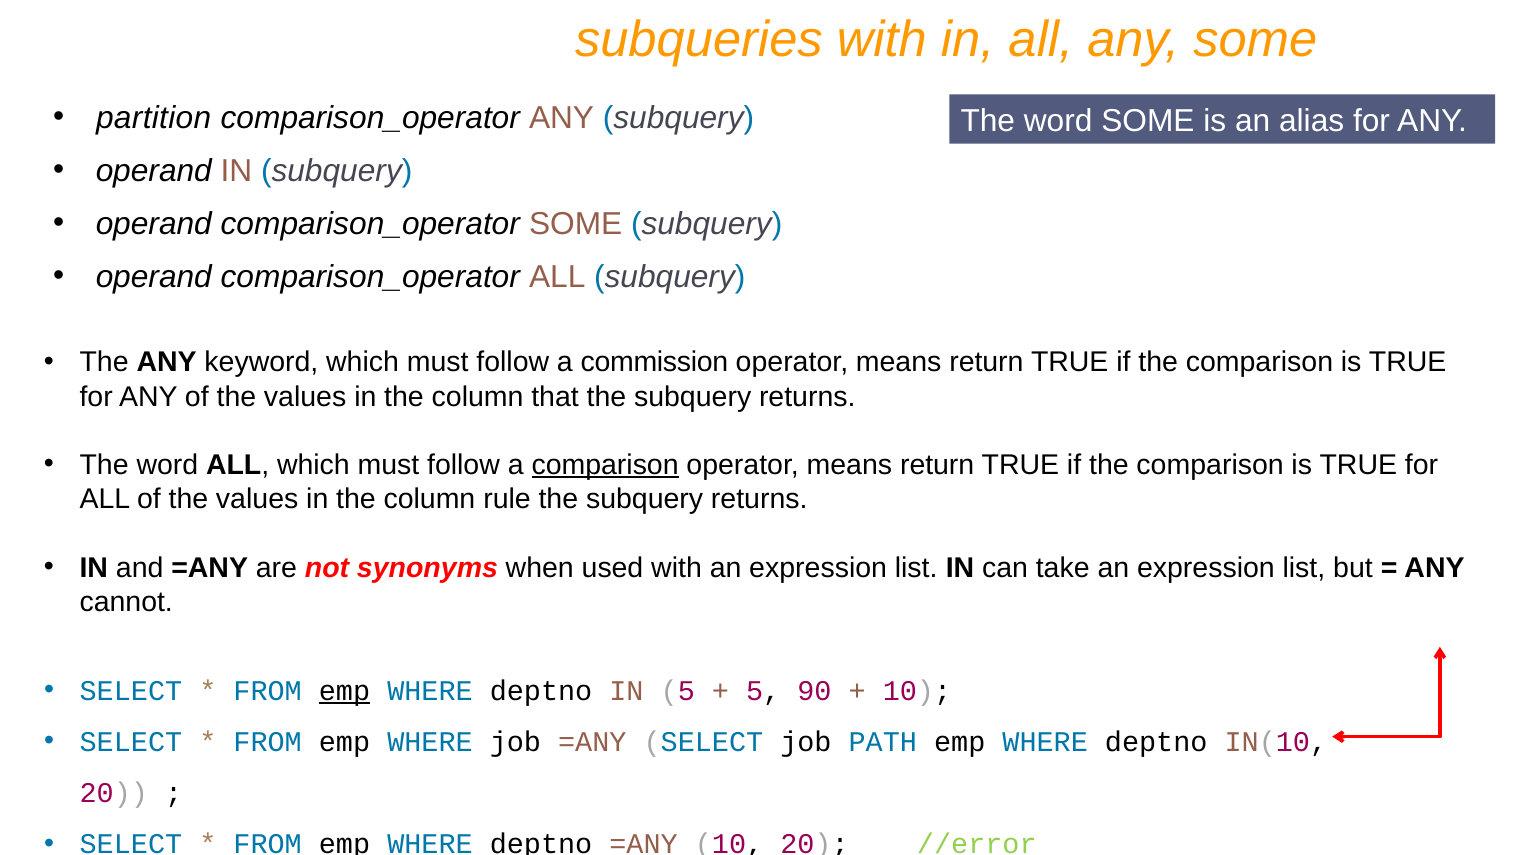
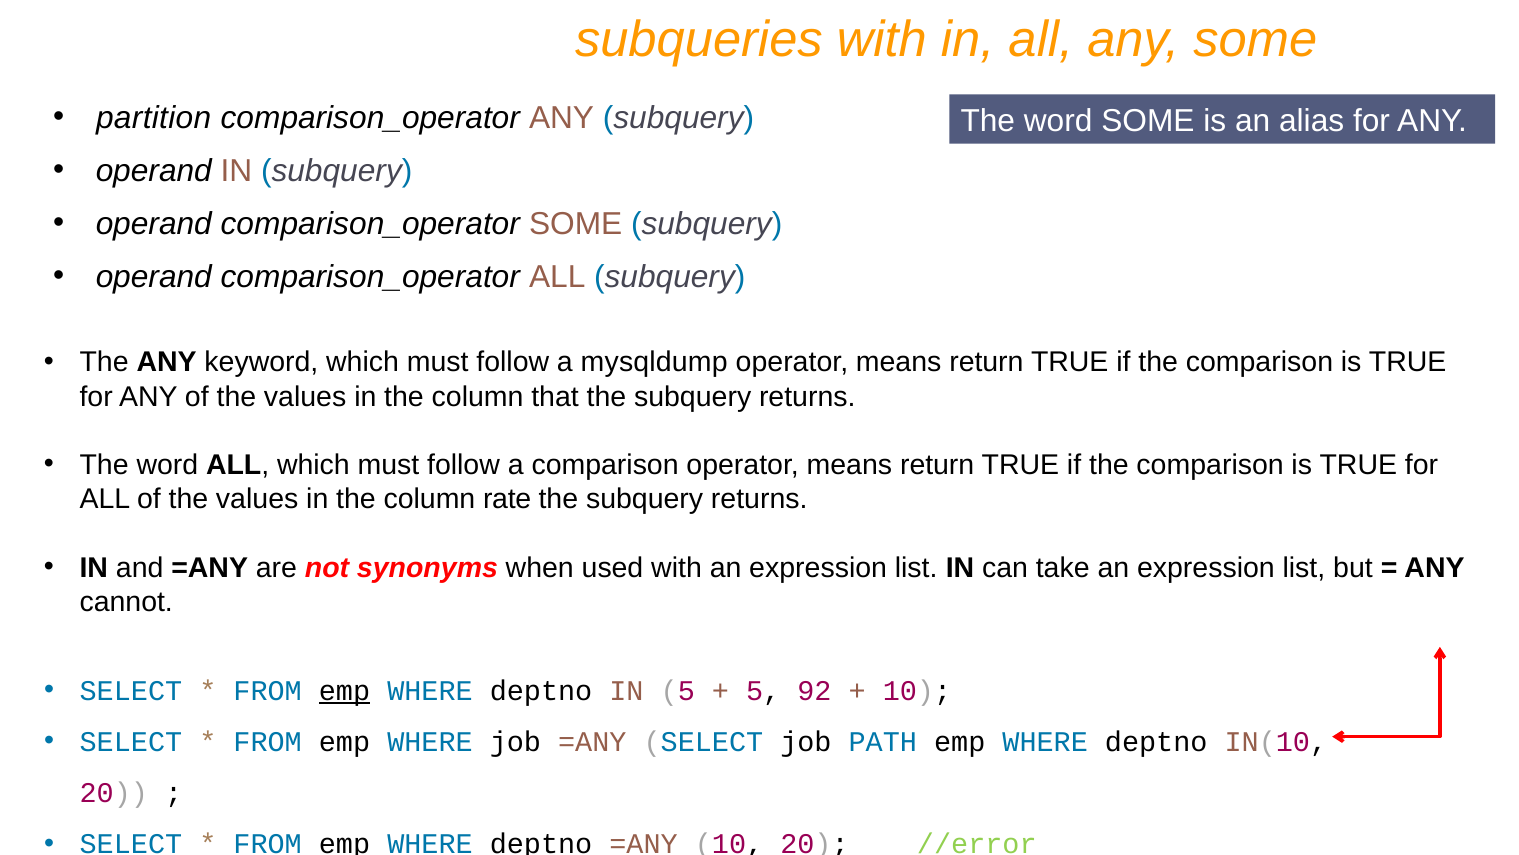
commission: commission -> mysqldump
comparison at (605, 465) underline: present -> none
rule: rule -> rate
90: 90 -> 92
